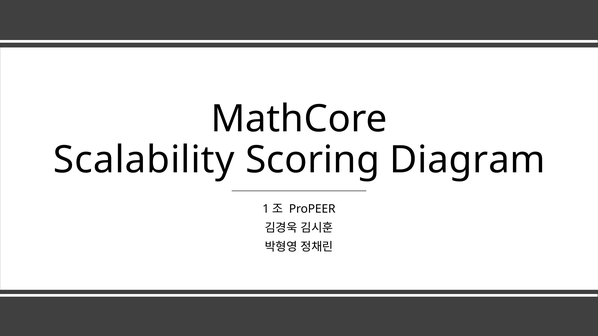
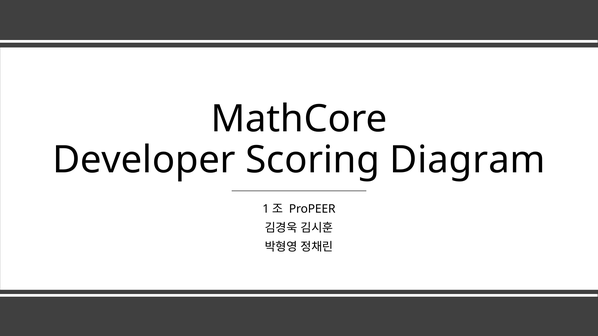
Scalability: Scalability -> Developer
